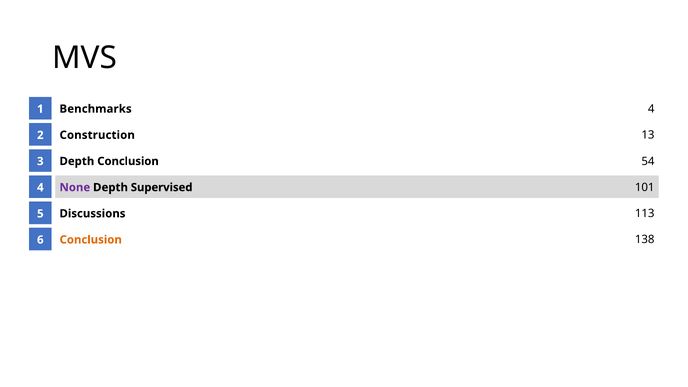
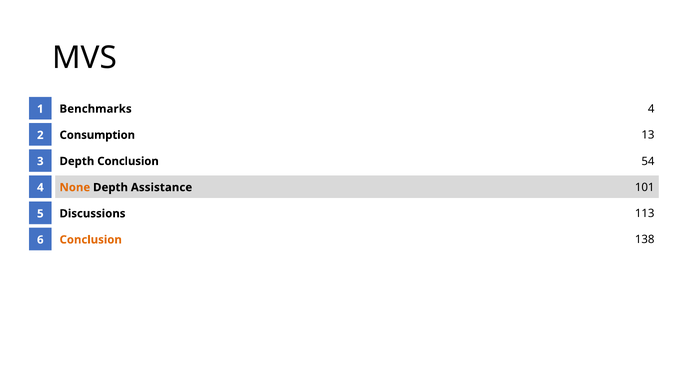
Construction: Construction -> Consumption
None colour: purple -> orange
Supervised: Supervised -> Assistance
